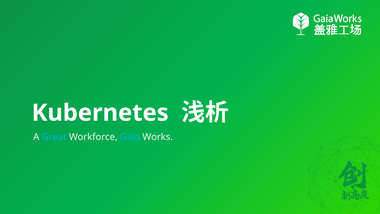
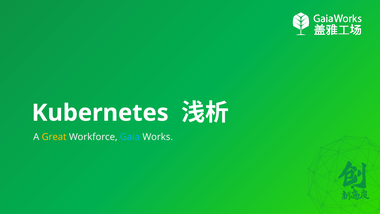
Great colour: light blue -> yellow
